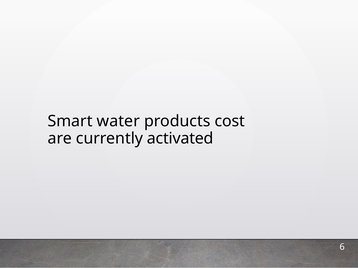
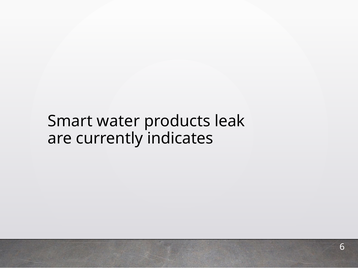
cost: cost -> leak
activated: activated -> indicates
